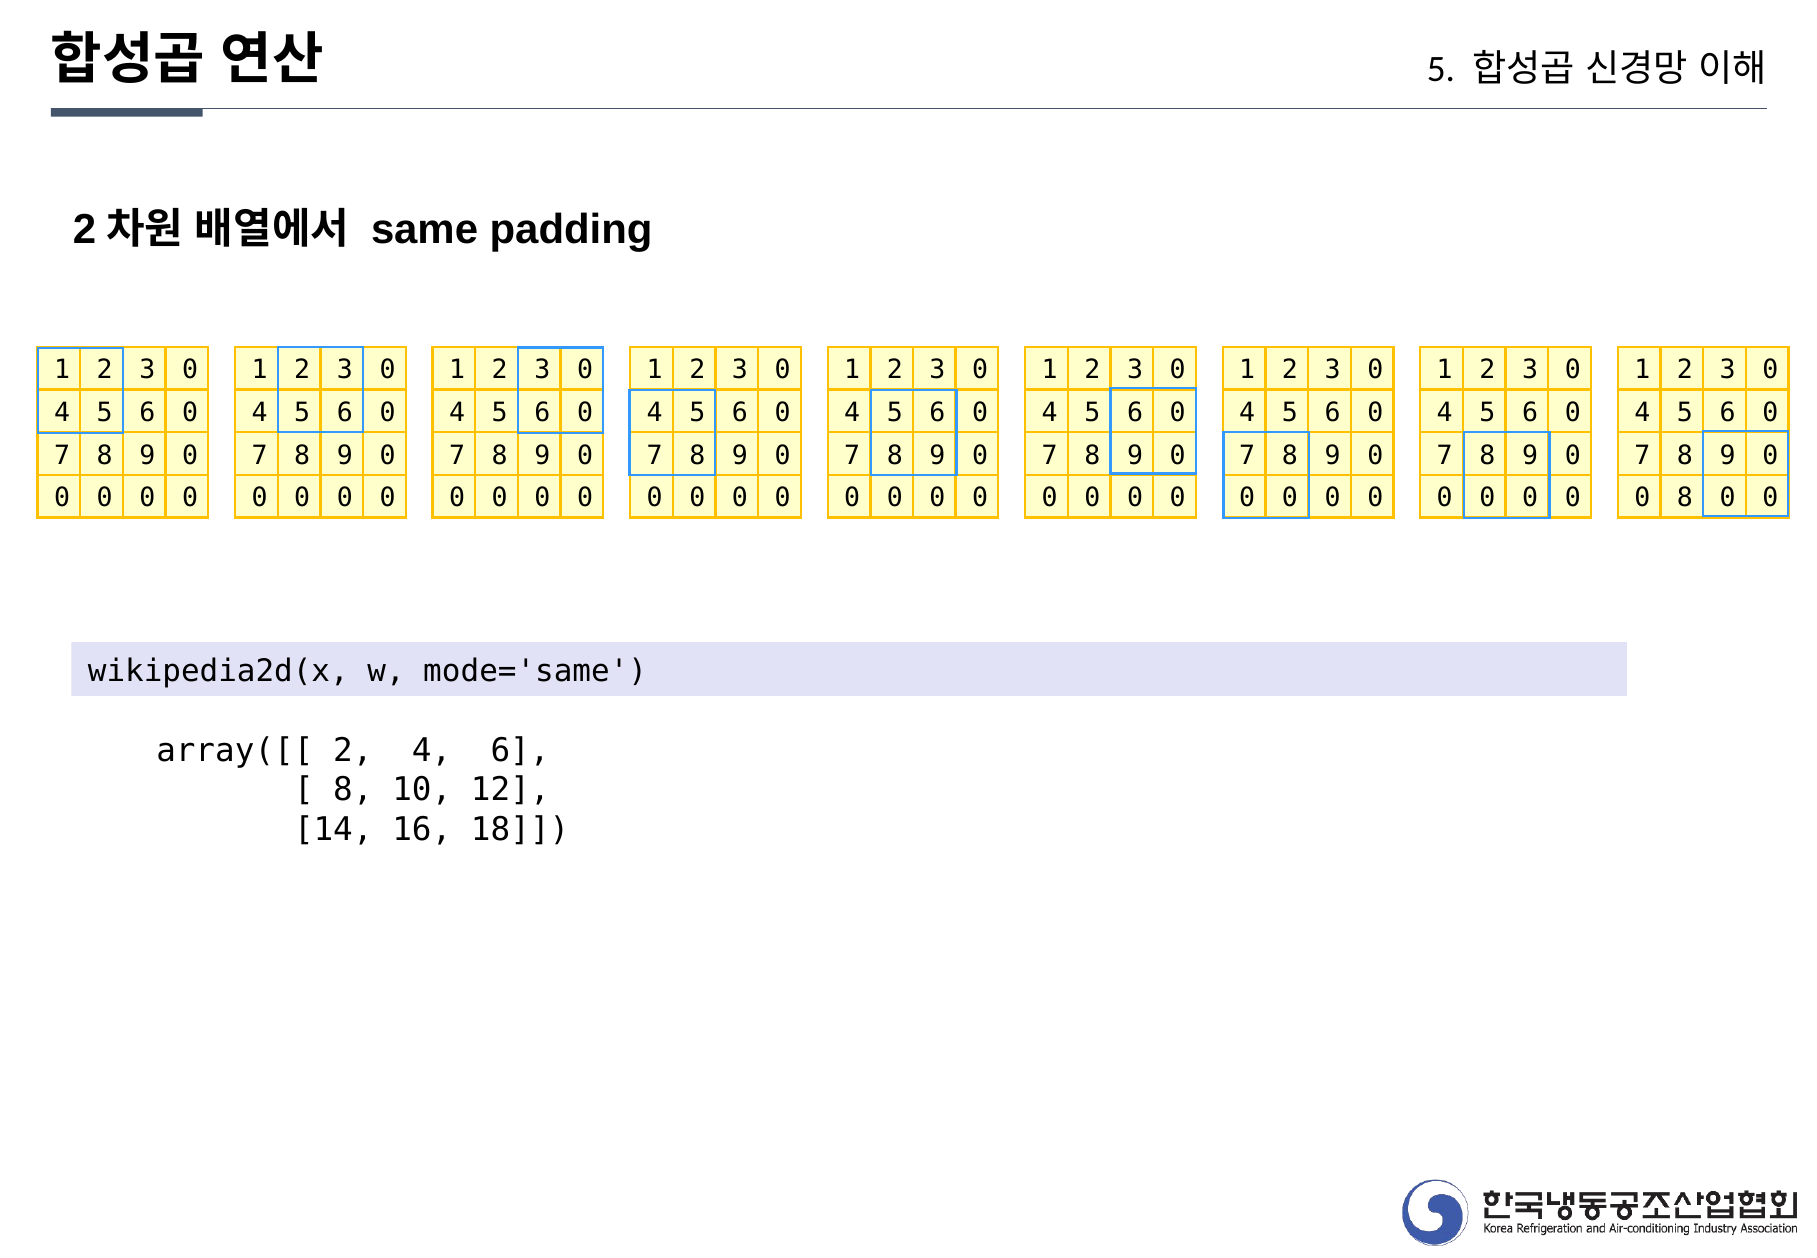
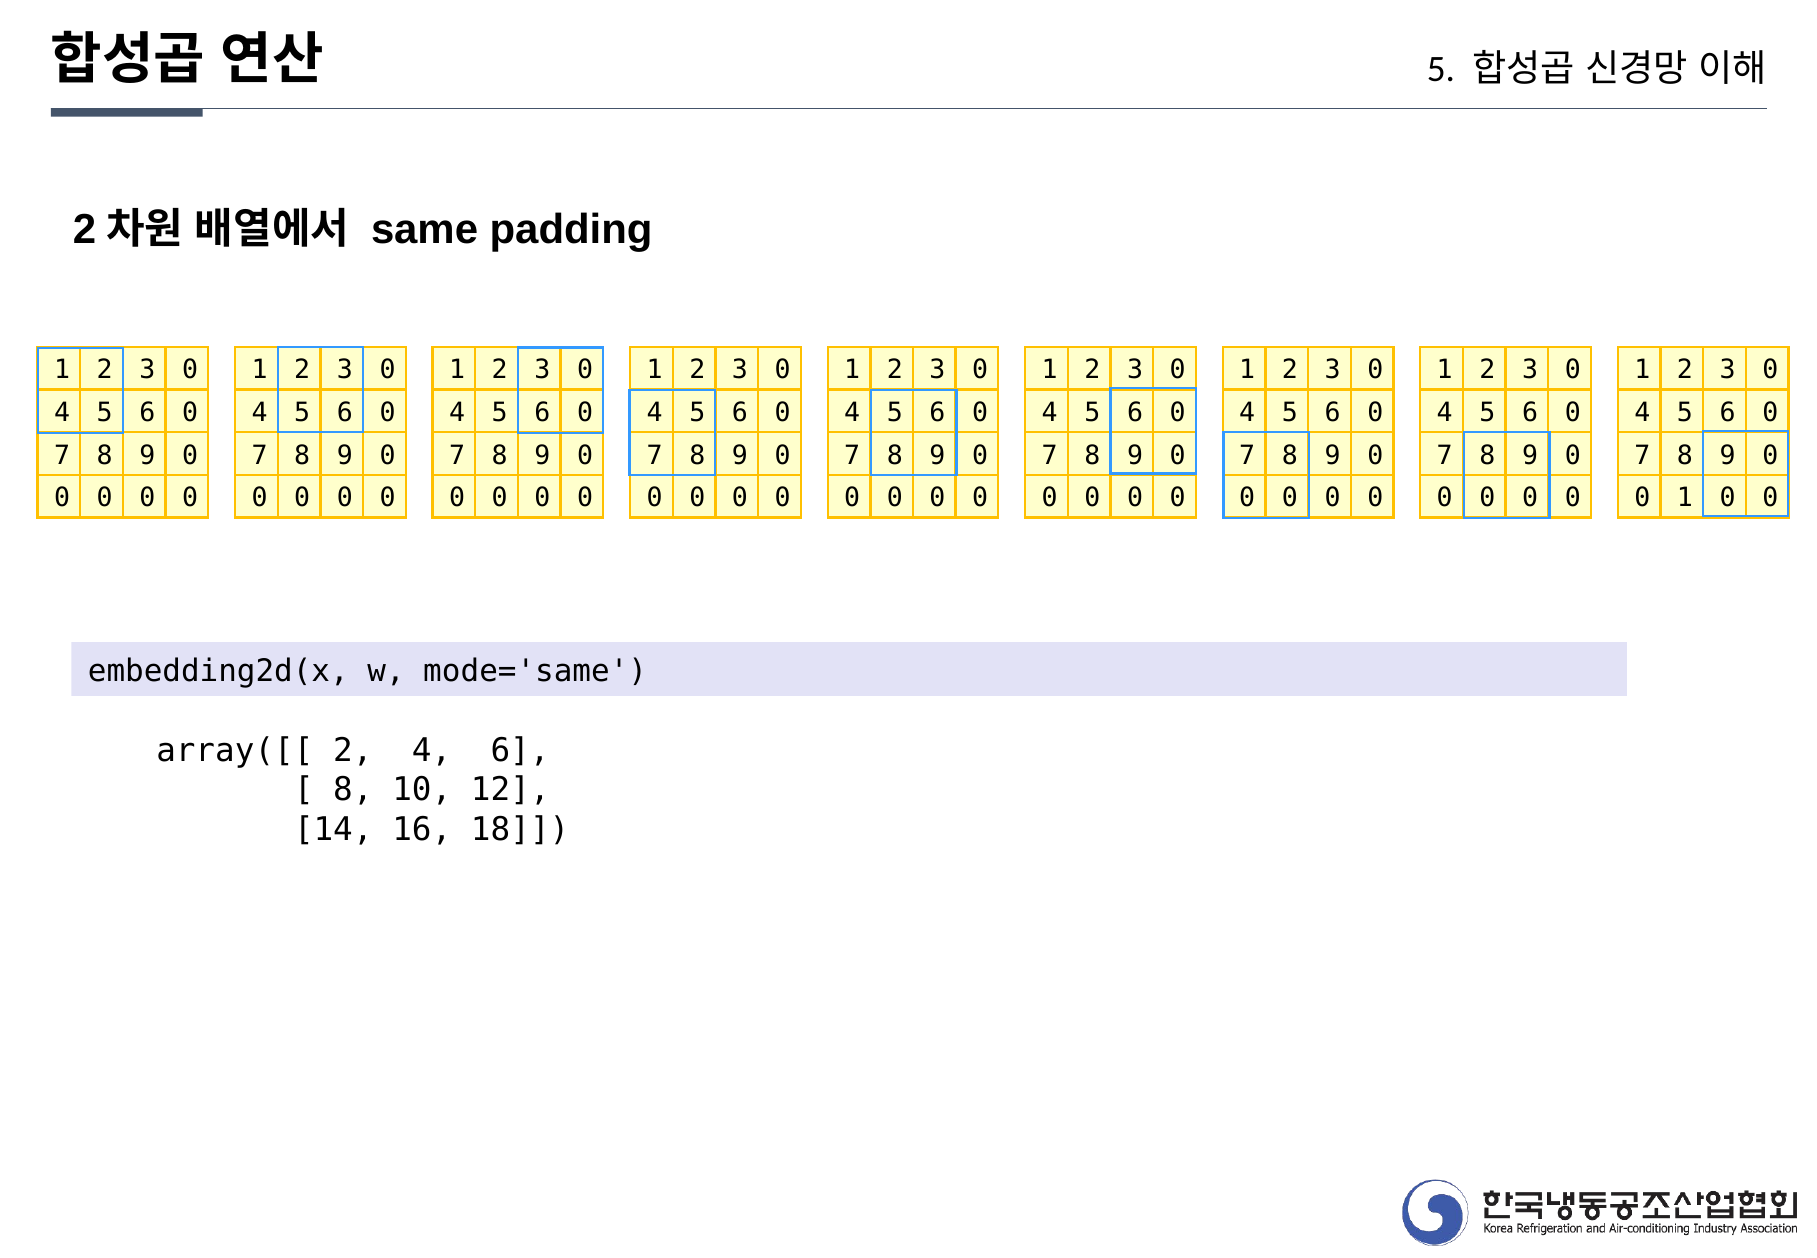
8 at (1685, 498): 8 -> 1
wikipedia2d(x: wikipedia2d(x -> embedding2d(x
